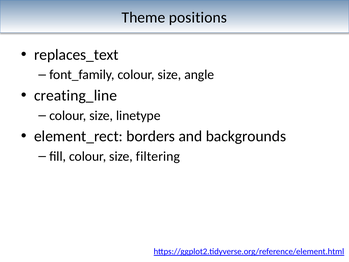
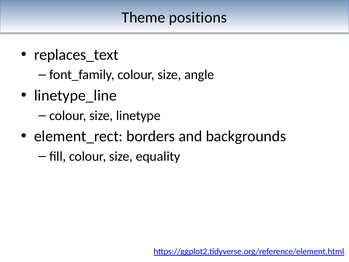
creating_line: creating_line -> linetype_line
filtering: filtering -> equality
